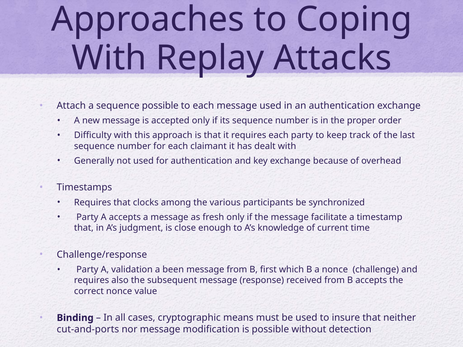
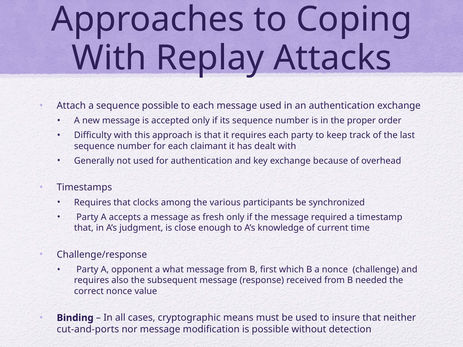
facilitate: facilitate -> required
validation: validation -> opponent
been: been -> what
B accepts: accepts -> needed
